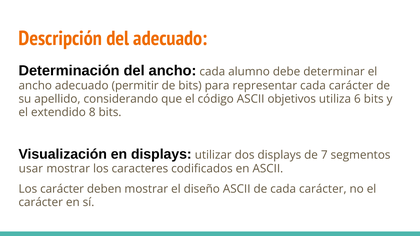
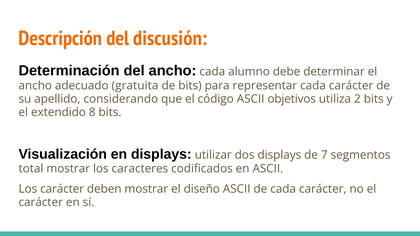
del adecuado: adecuado -> discusión
permitir: permitir -> gratuita
6: 6 -> 2
usar: usar -> total
